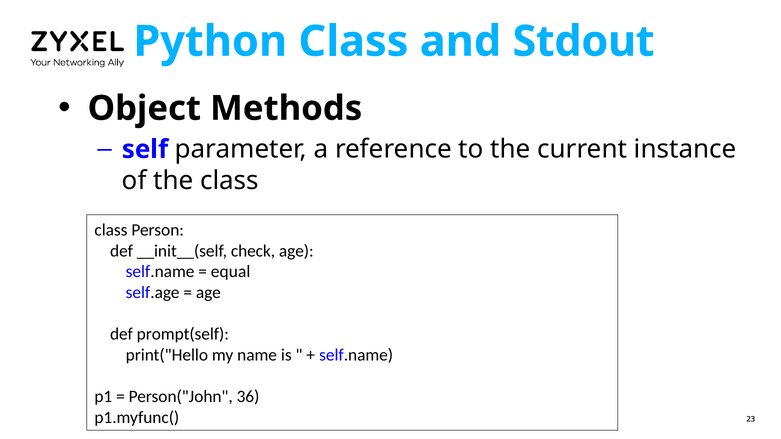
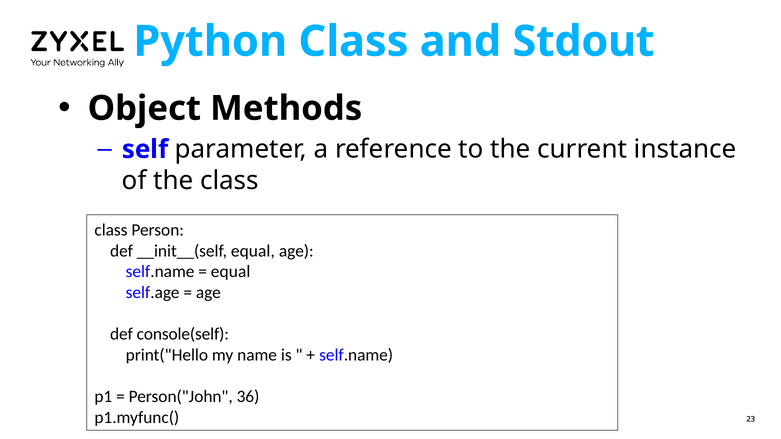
__init__(self check: check -> equal
prompt(self: prompt(self -> console(self
